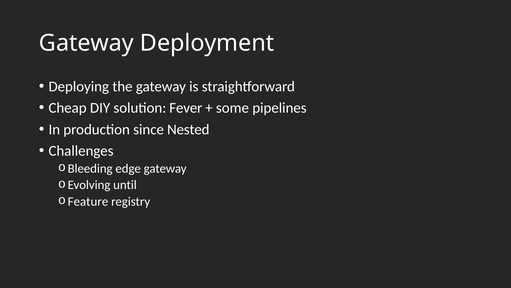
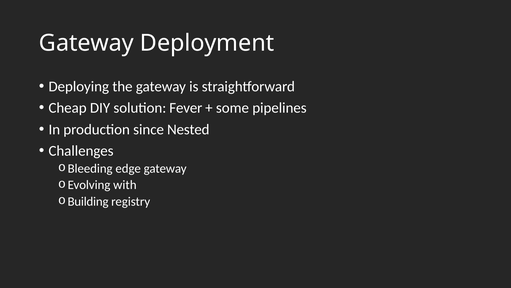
until: until -> with
Feature: Feature -> Building
